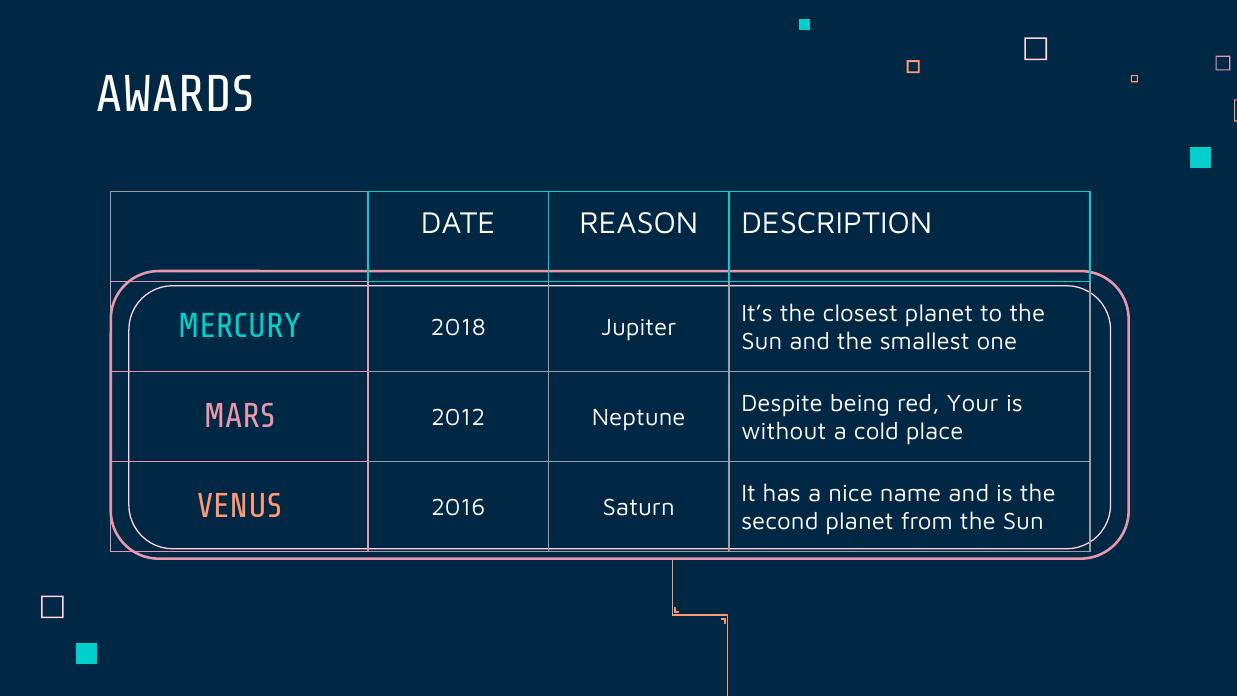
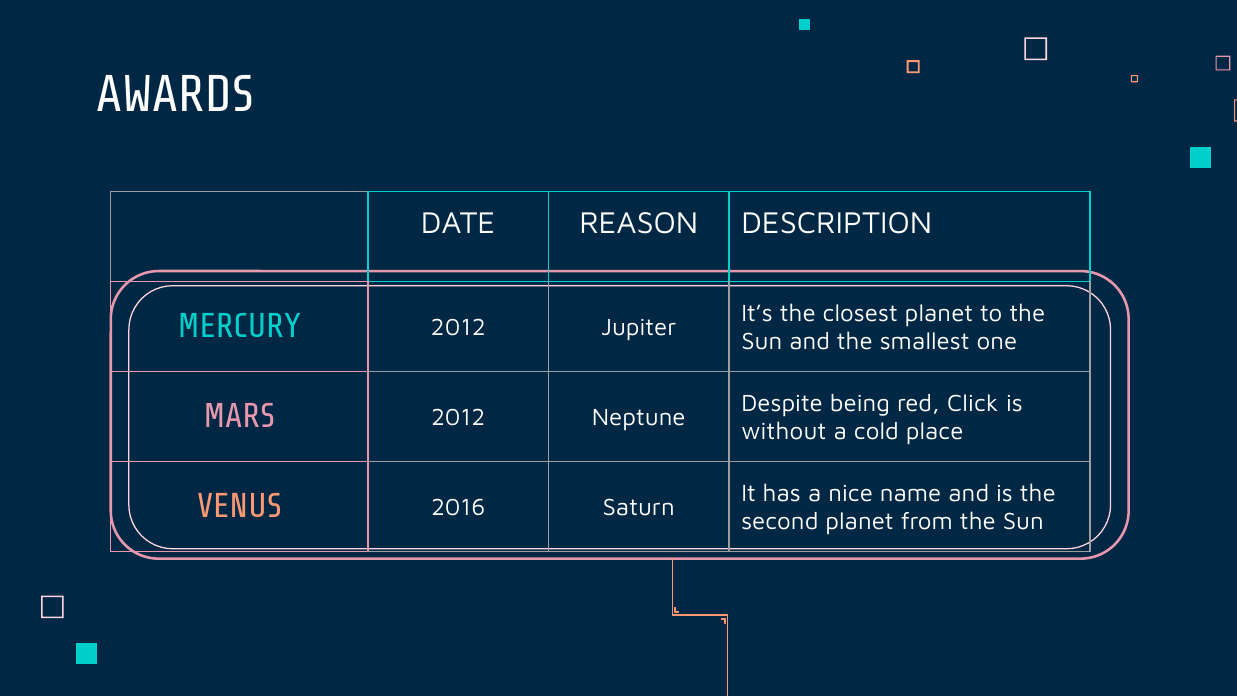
MERCURY 2018: 2018 -> 2012
Your: Your -> Click
